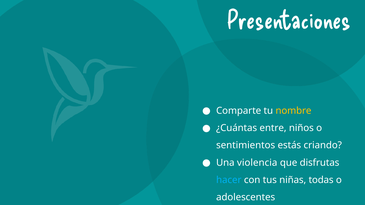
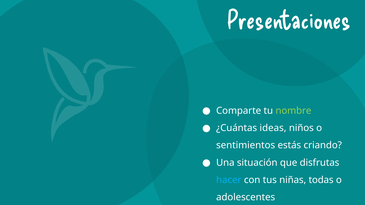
nombre colour: yellow -> light green
entre: entre -> ideas
violencia: violencia -> situación
